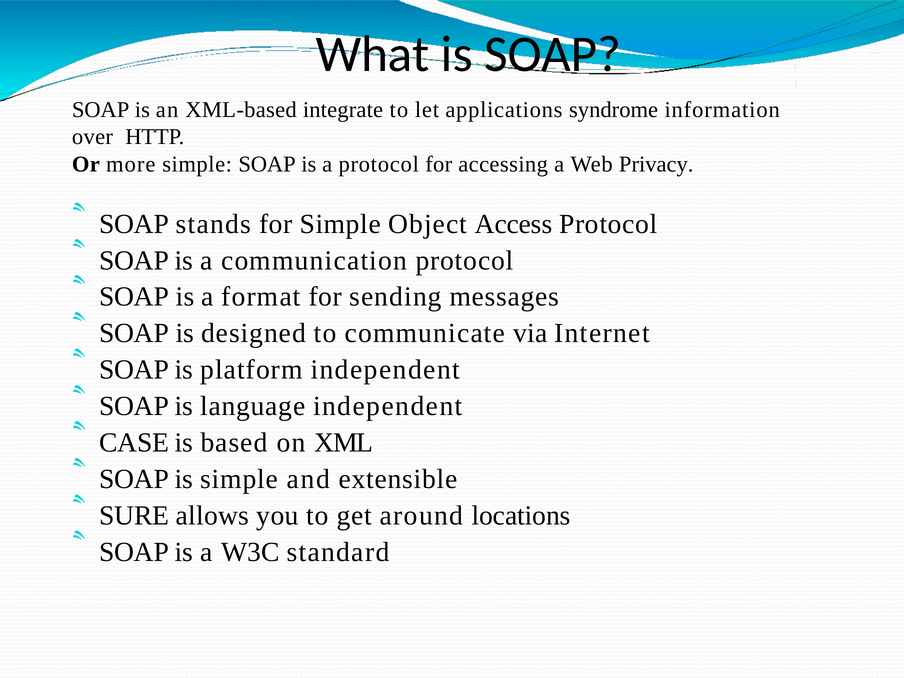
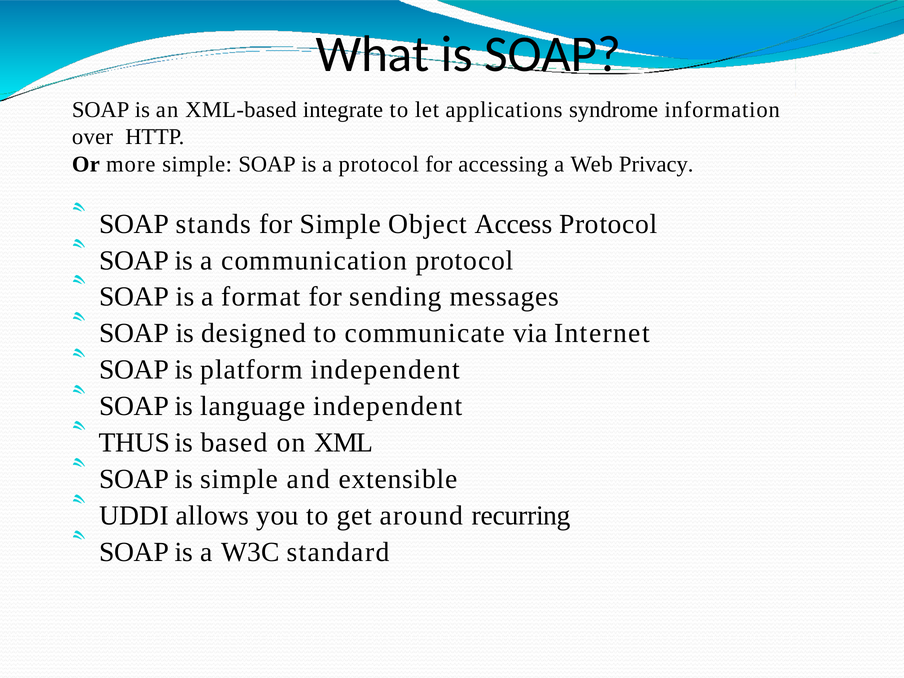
CASE: CASE -> THUS
SURE: SURE -> UDDI
locations: locations -> recurring
